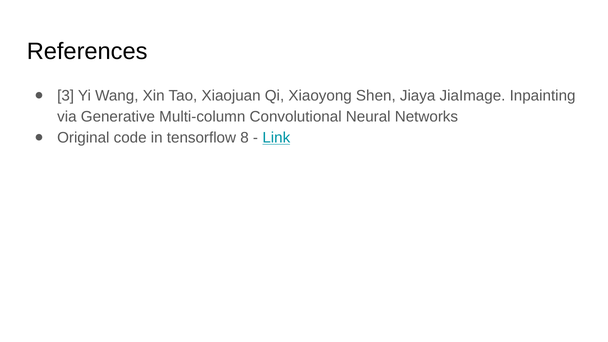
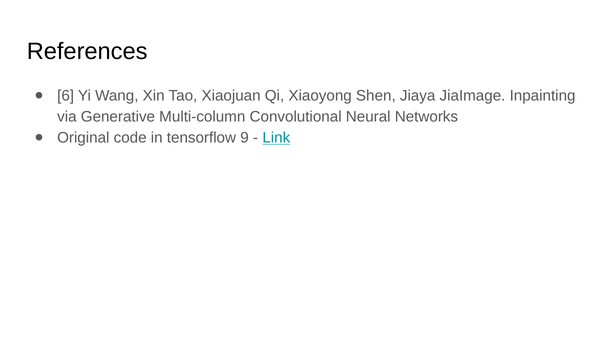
3: 3 -> 6
8: 8 -> 9
